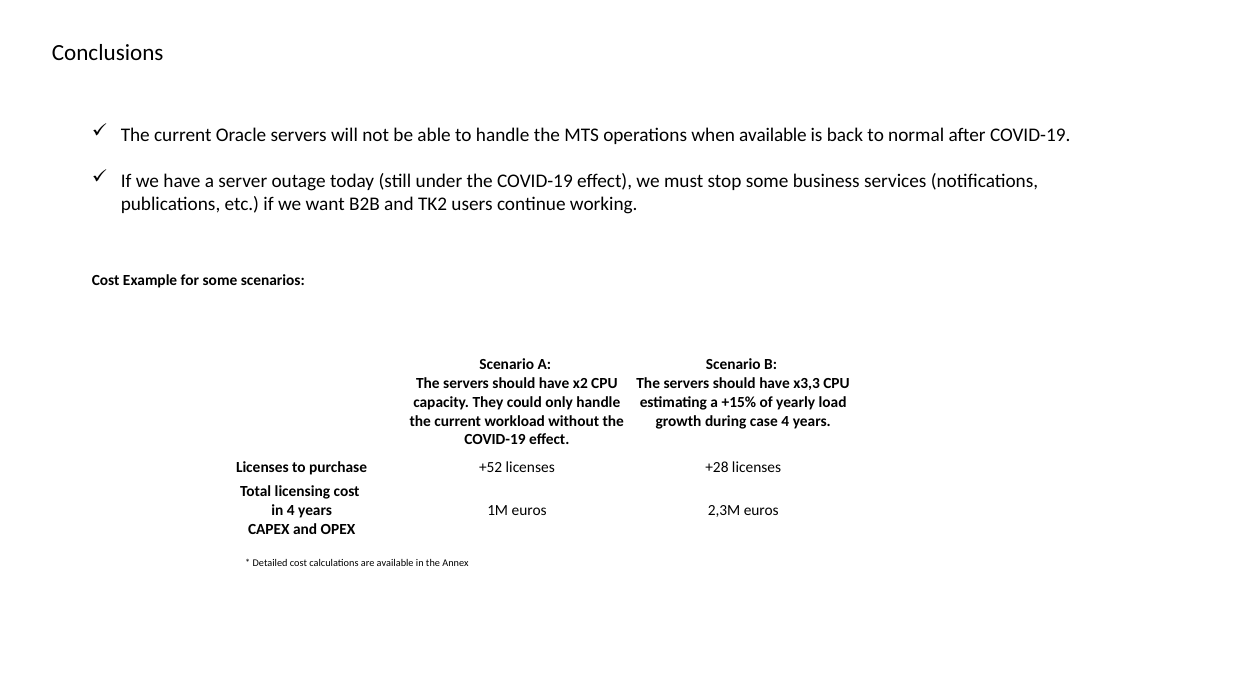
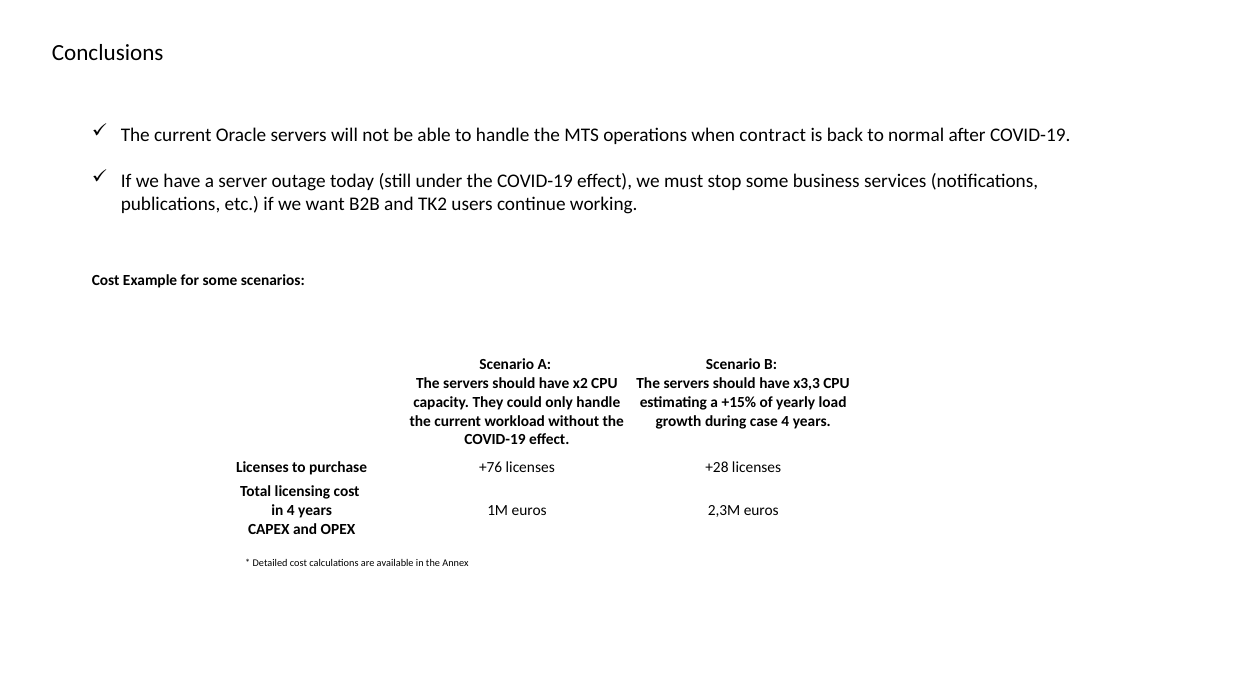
when available: available -> contract
+52: +52 -> +76
